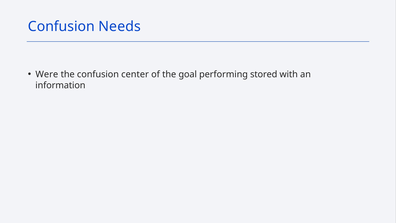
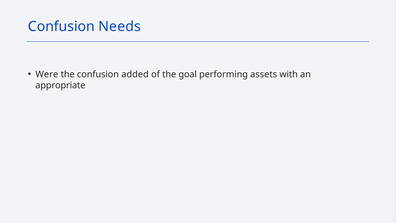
center: center -> added
stored: stored -> assets
information: information -> appropriate
